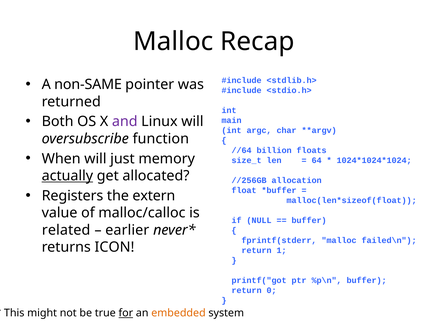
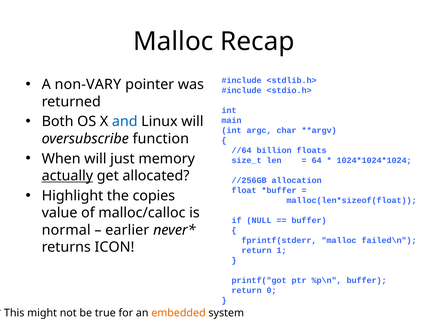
non-SAME: non-SAME -> non-VARY
and colour: purple -> blue
Registers: Registers -> Highlight
extern: extern -> copies
related: related -> normal
for underline: present -> none
